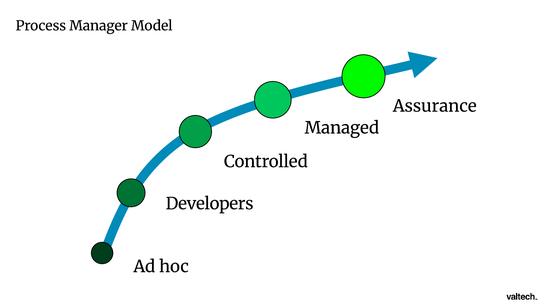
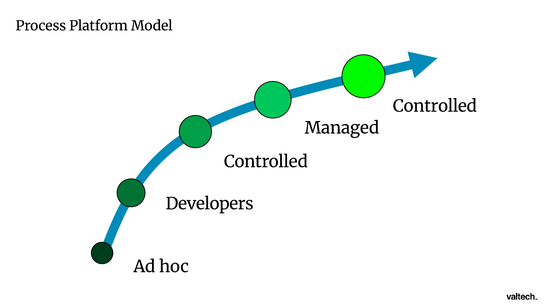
Manager: Manager -> Platform
Assurance at (435, 106): Assurance -> Controlled
